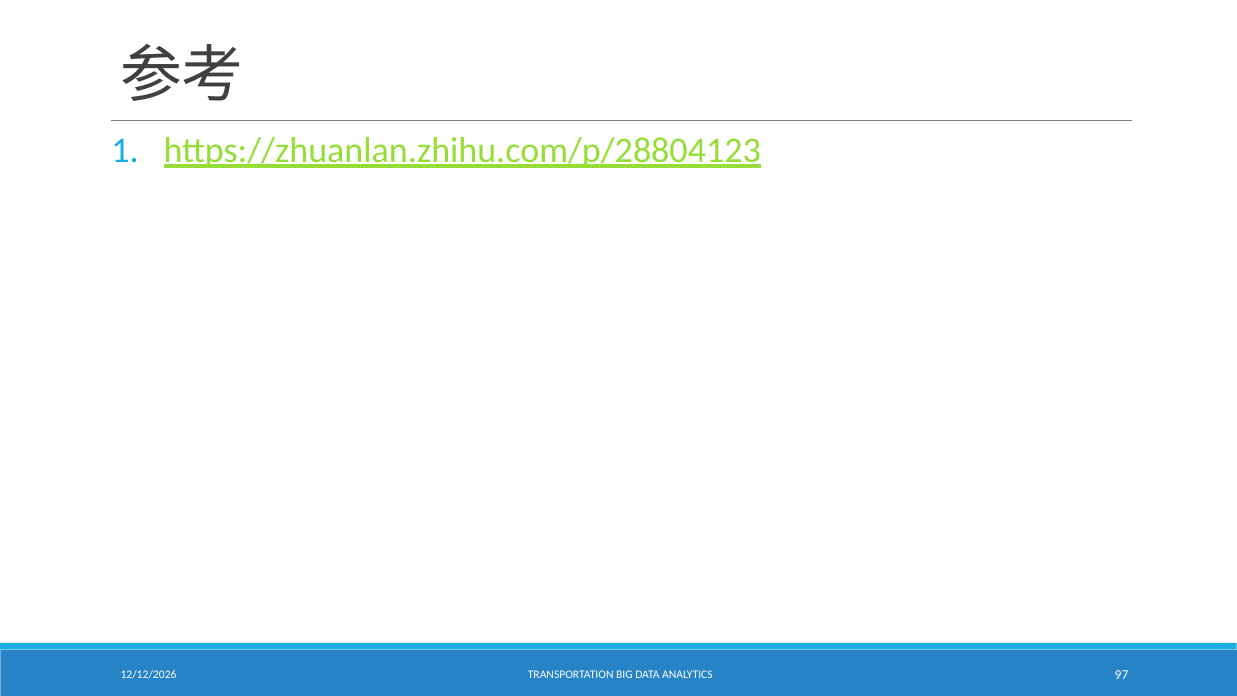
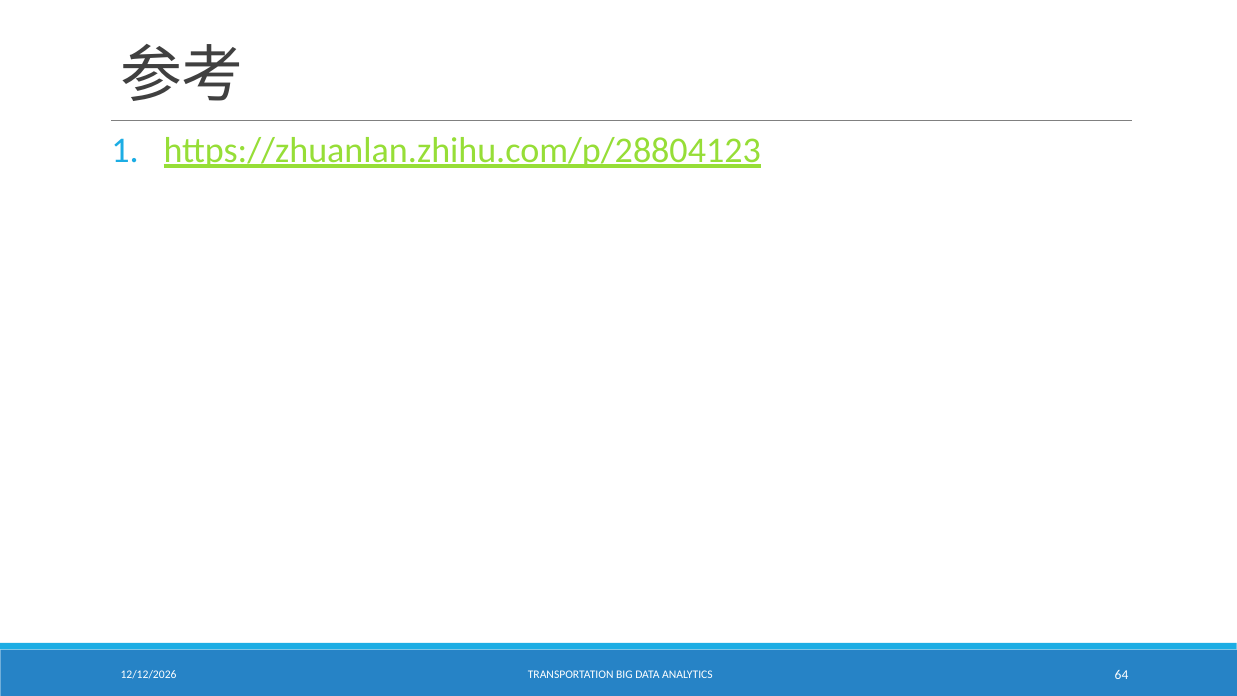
97: 97 -> 64
